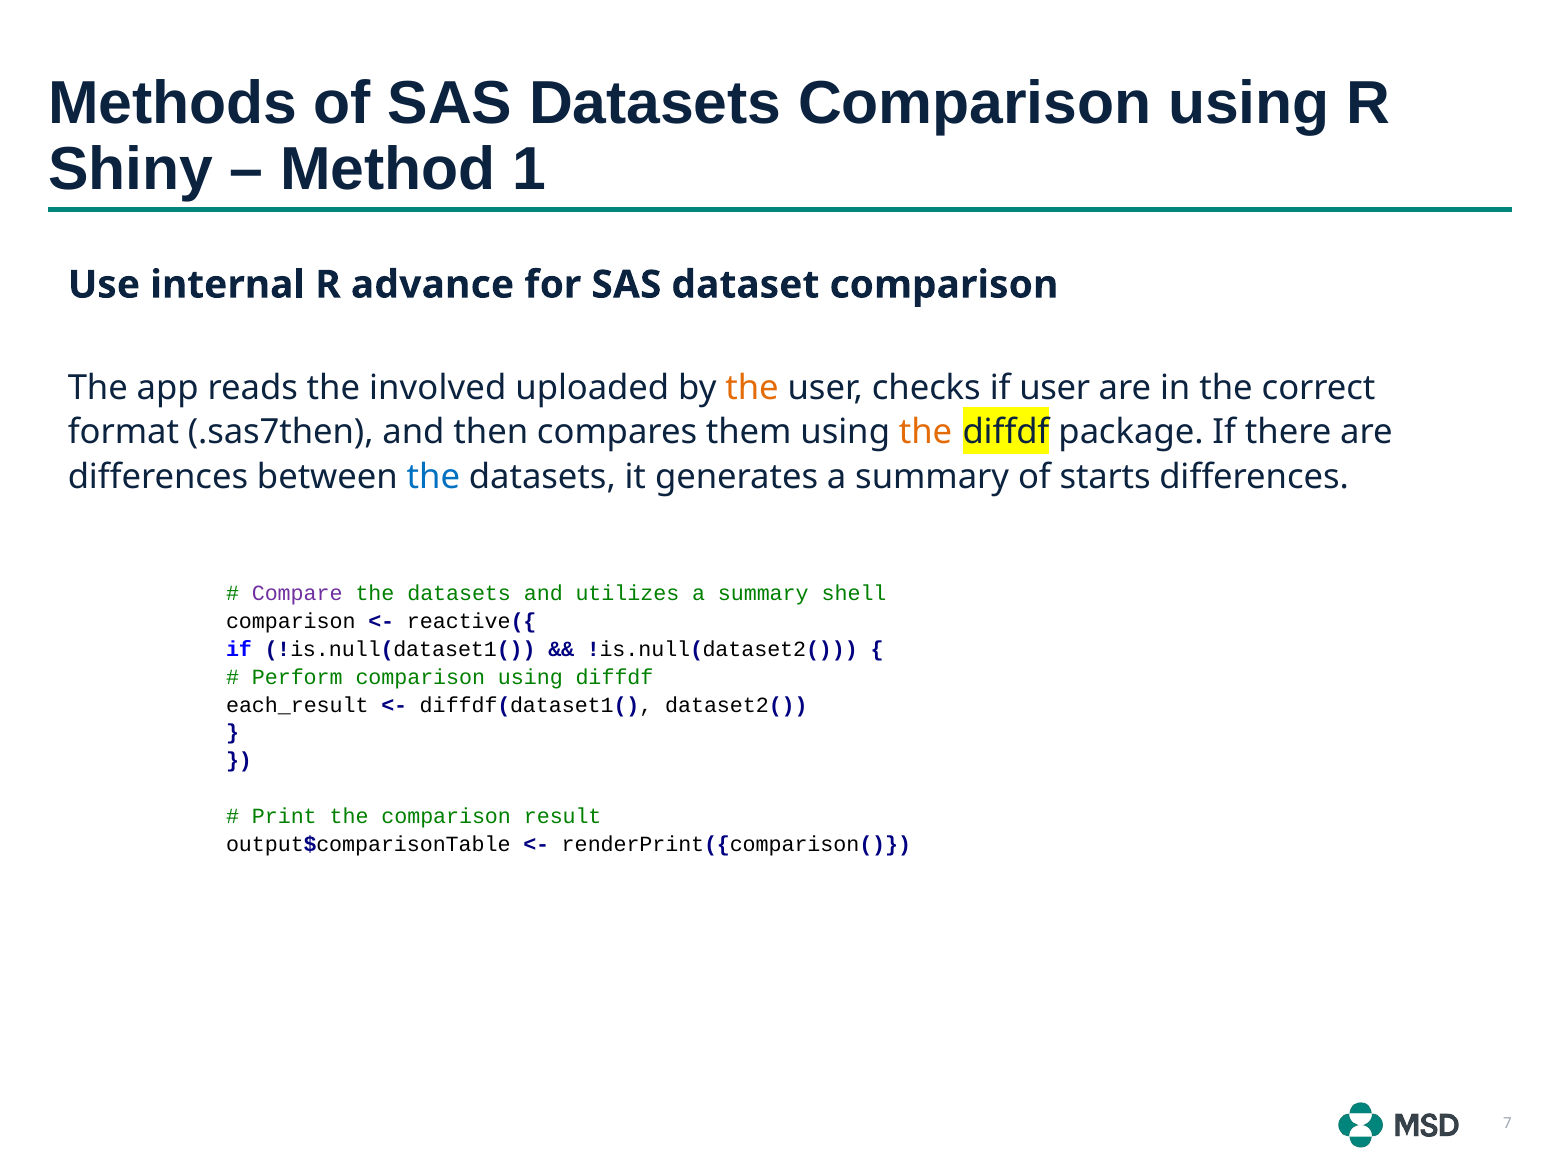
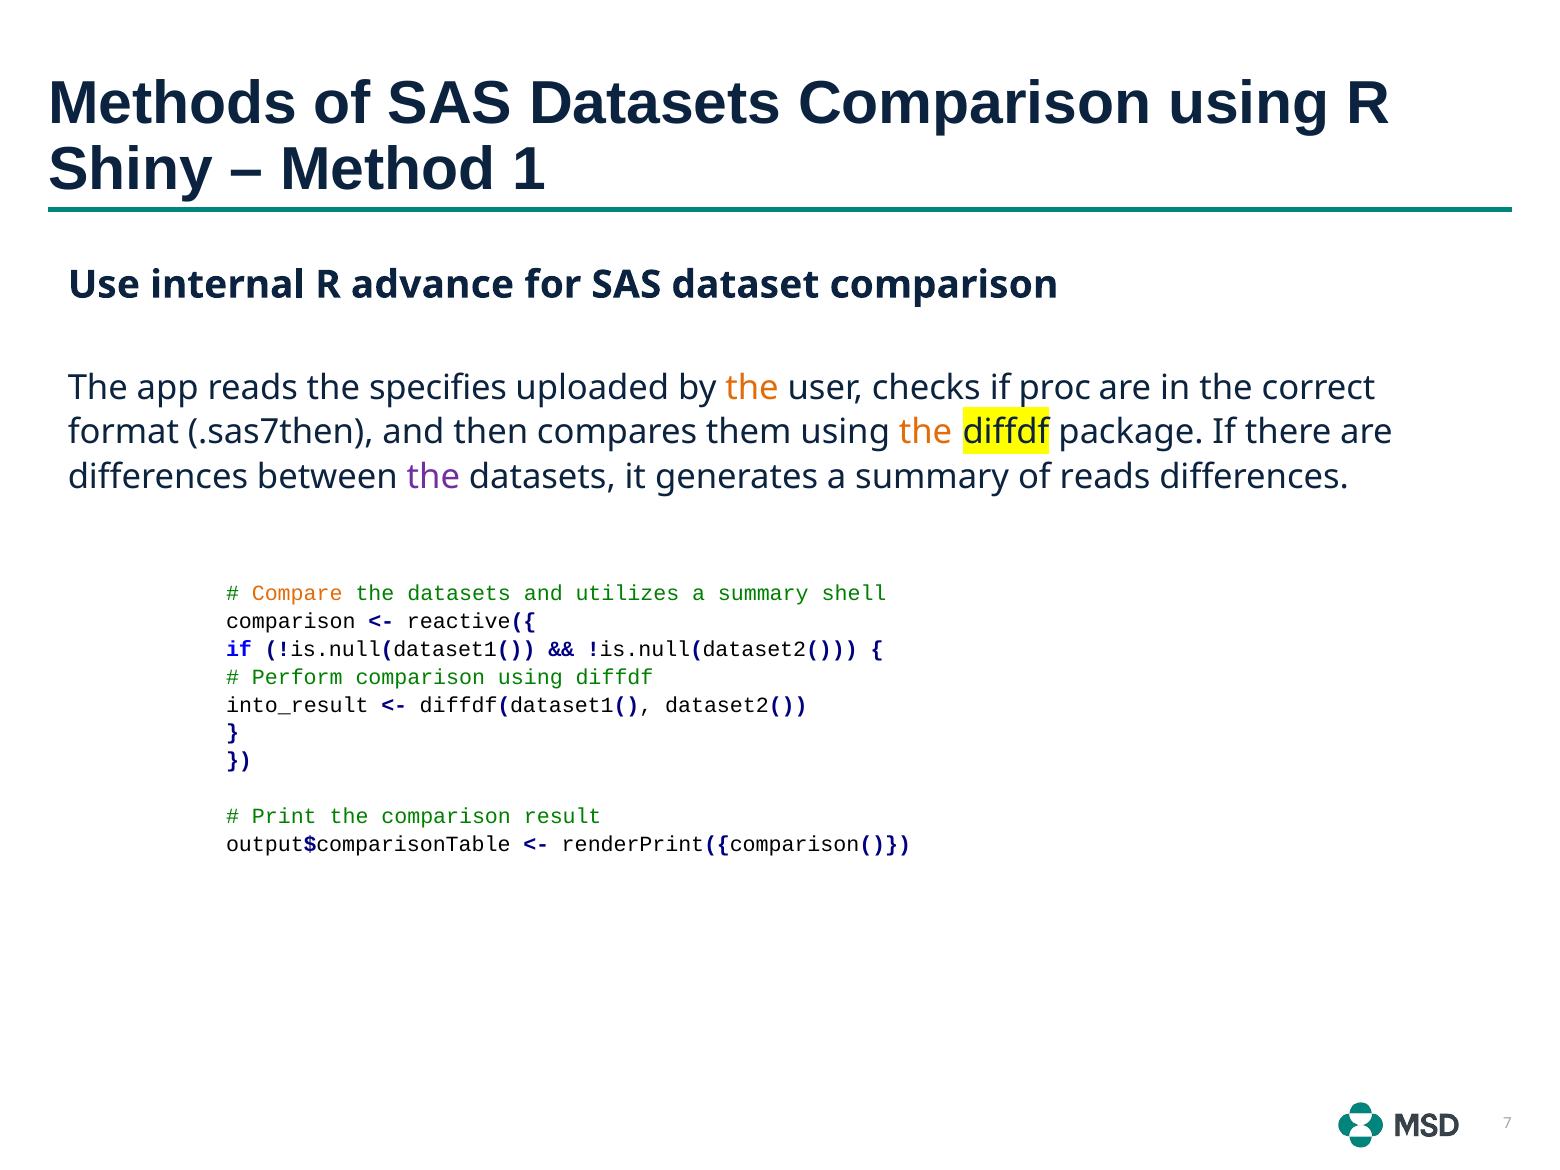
involved: involved -> specifies
user at (1055, 388): user -> proc
the at (433, 477) colour: blue -> purple
of starts: starts -> reads
Compare colour: purple -> orange
each_result: each_result -> into_result
